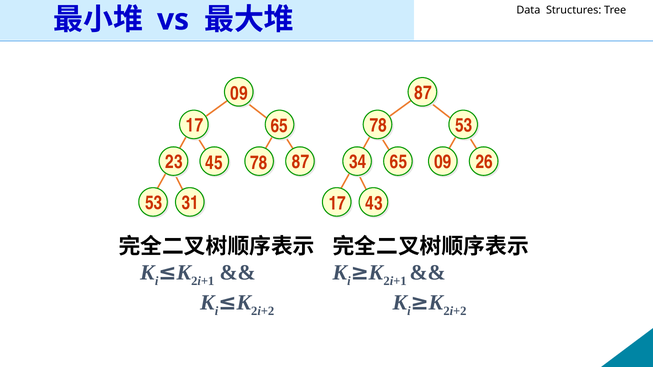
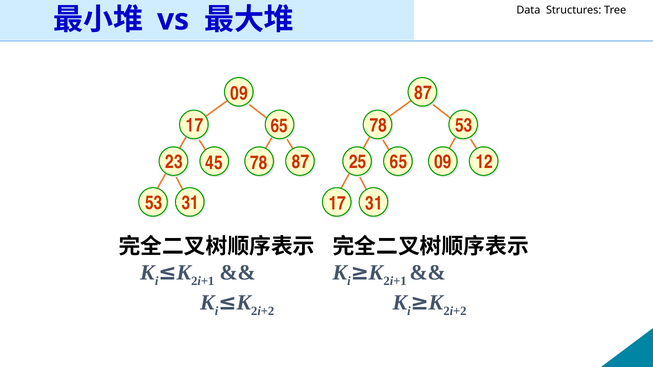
26: 26 -> 12
34: 34 -> 25
53 43: 43 -> 31
